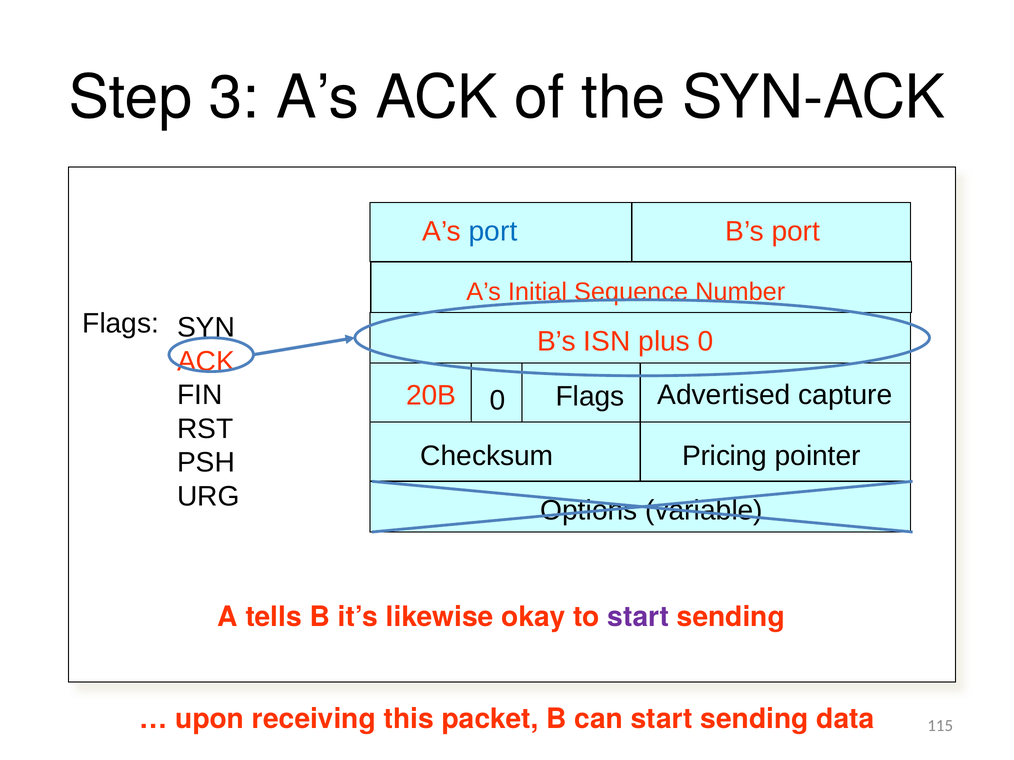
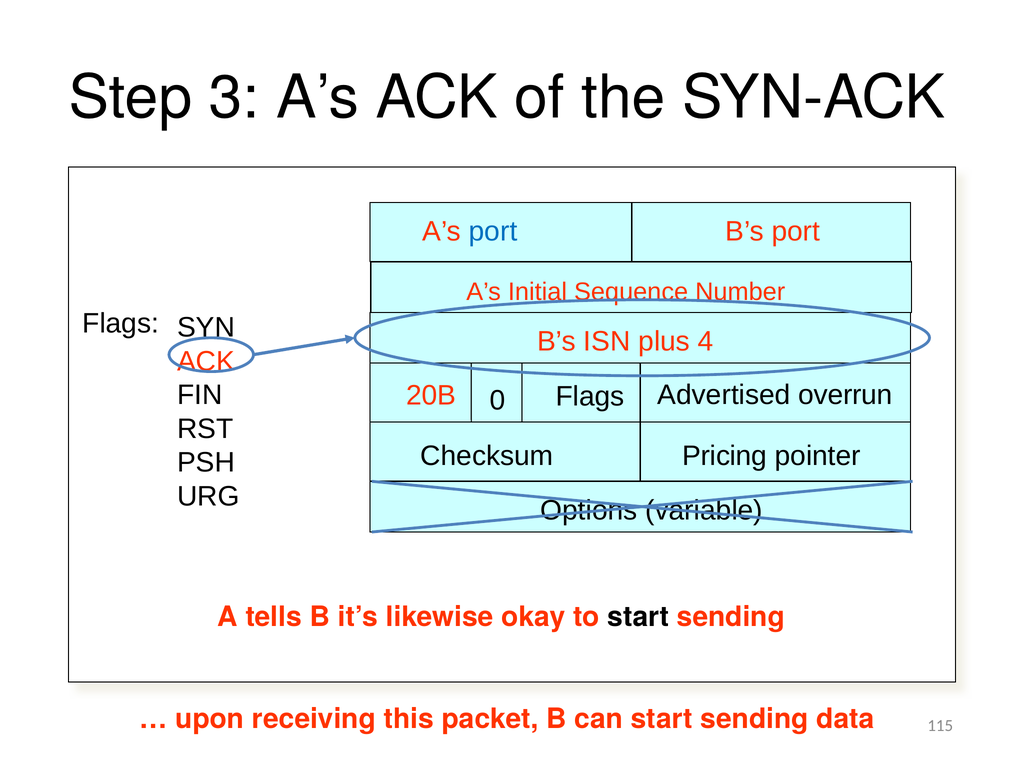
plus 0: 0 -> 4
capture: capture -> overrun
start at (638, 617) colour: purple -> black
